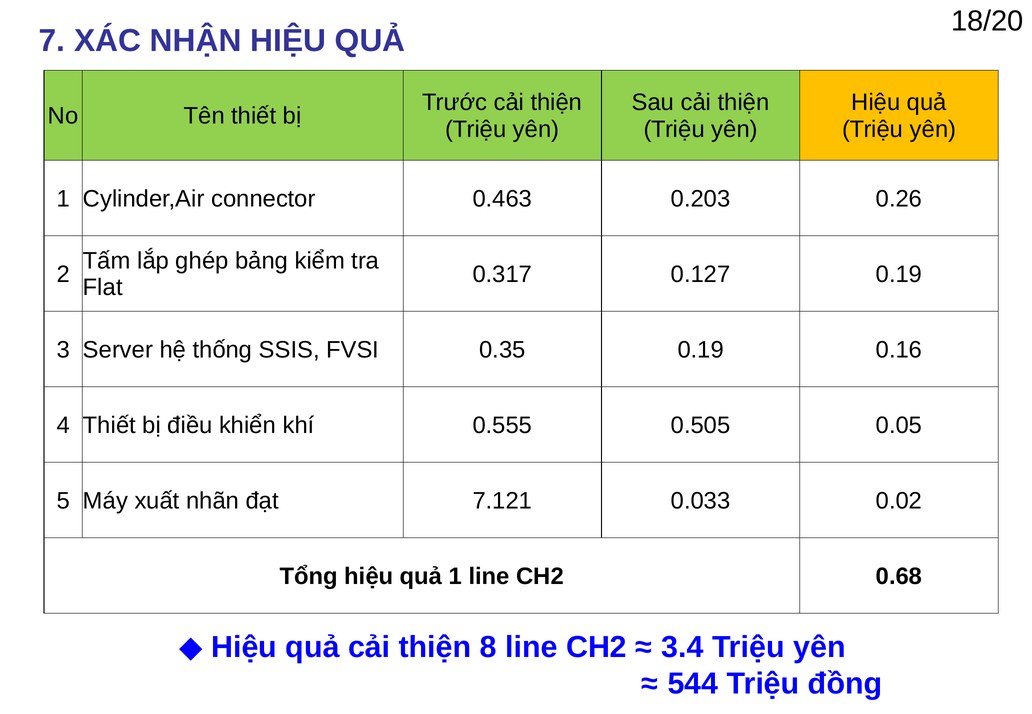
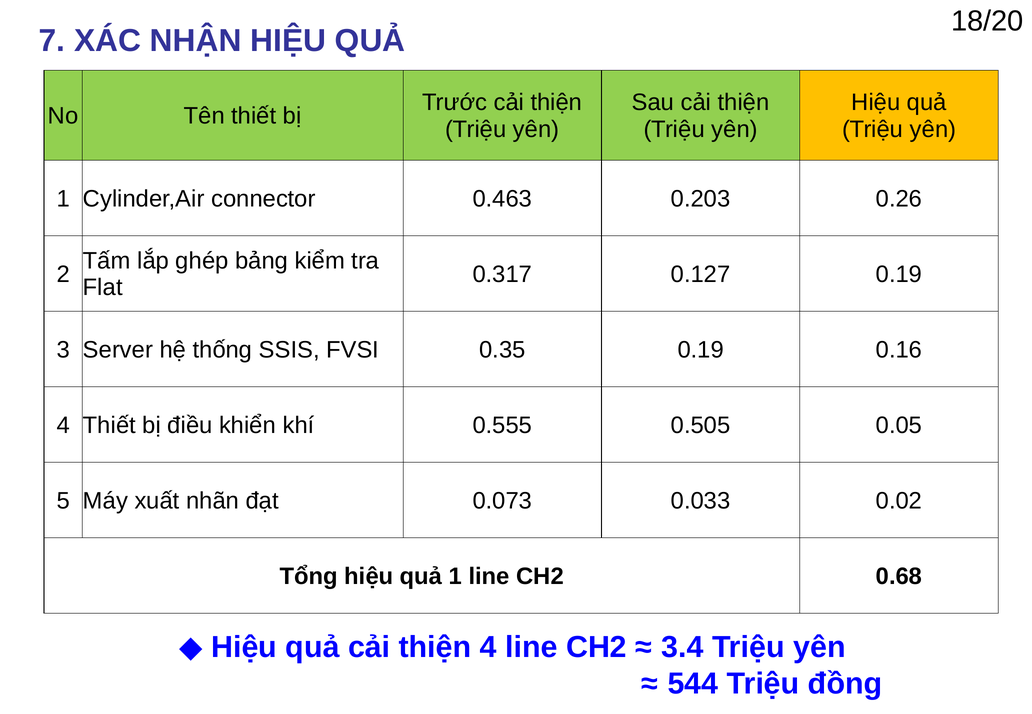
7.121: 7.121 -> 0.073
thiện 8: 8 -> 4
